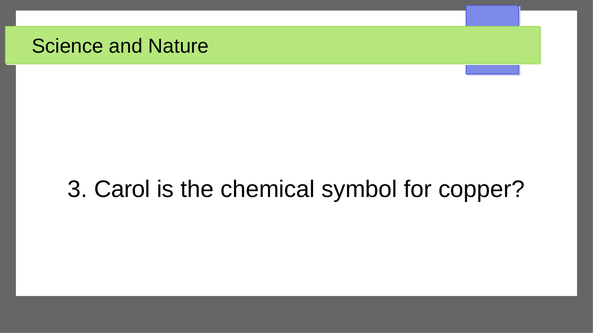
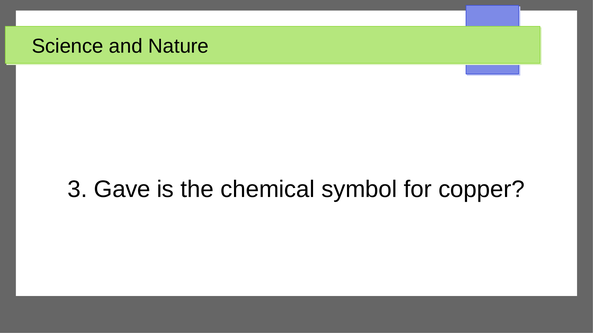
Carol: Carol -> Gave
